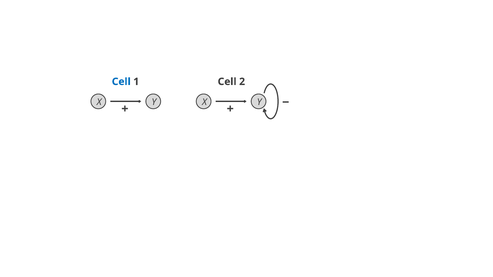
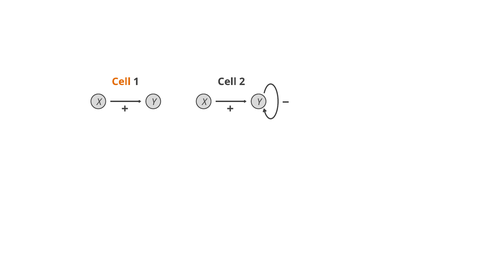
Cell at (121, 82) colour: blue -> orange
